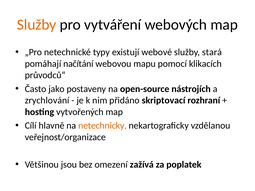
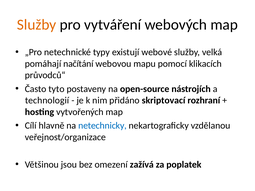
stará: stará -> velká
jako: jako -> tyto
zrychlování: zrychlování -> technologií
netechnicky colour: orange -> blue
